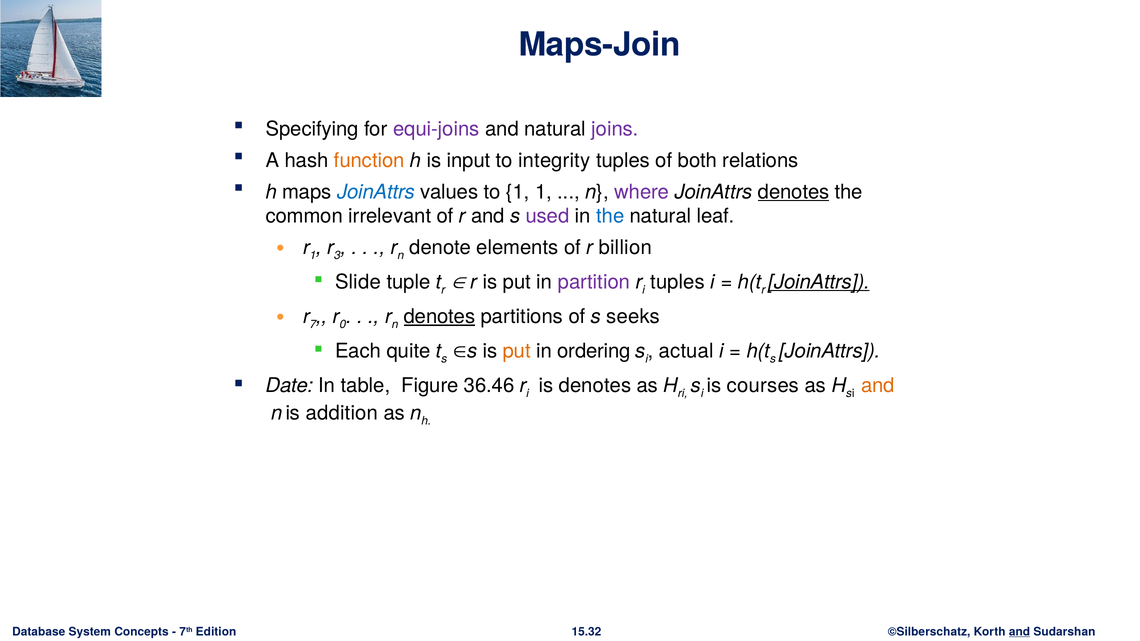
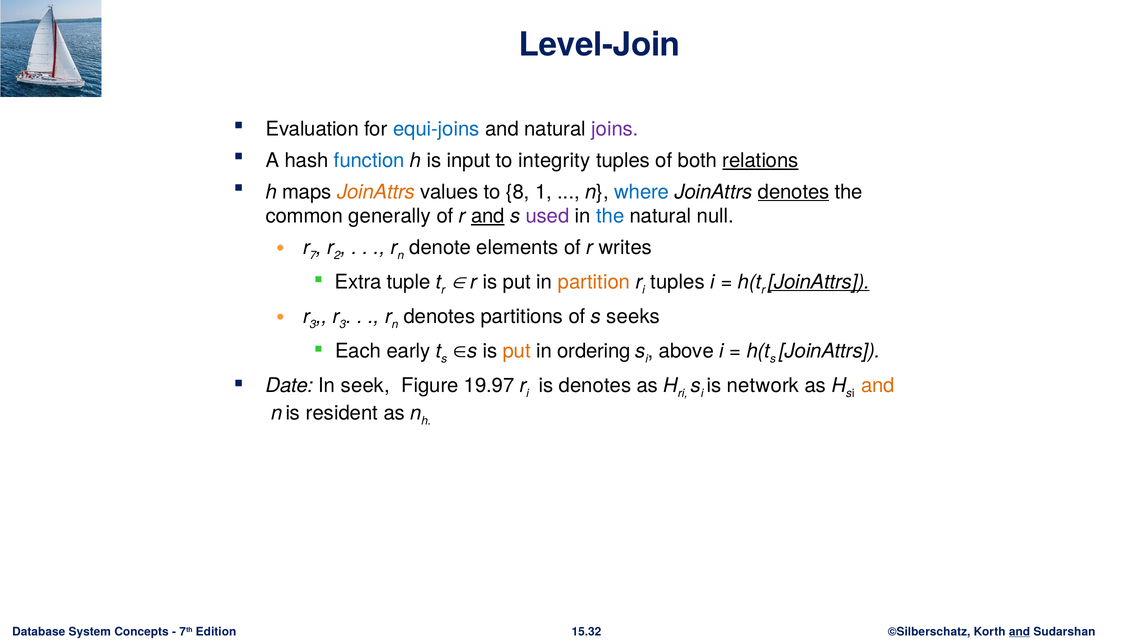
Maps-Join: Maps-Join -> Level-Join
Specifying: Specifying -> Evaluation
equi-joins colour: purple -> blue
function colour: orange -> blue
relations underline: none -> present
JoinAttrs at (376, 192) colour: blue -> orange
to 1: 1 -> 8
where colour: purple -> blue
irrelevant: irrelevant -> generally
and at (488, 216) underline: none -> present
leaf: leaf -> null
r 1: 1 -> 7
3: 3 -> 2
billion: billion -> writes
Slide: Slide -> Extra
partition colour: purple -> orange
7 at (313, 324): 7 -> 3
0 at (343, 324): 0 -> 3
denotes at (439, 317) underline: present -> none
quite: quite -> early
actual: actual -> above
table: table -> seek
36.46: 36.46 -> 19.97
courses: courses -> network
addition: addition -> resident
